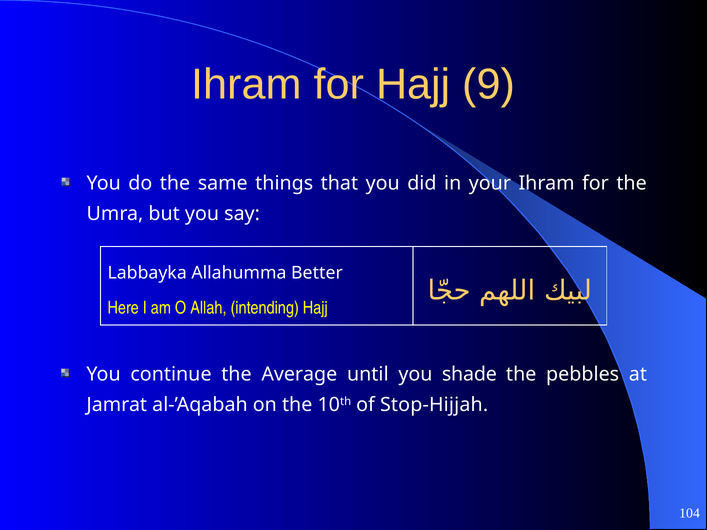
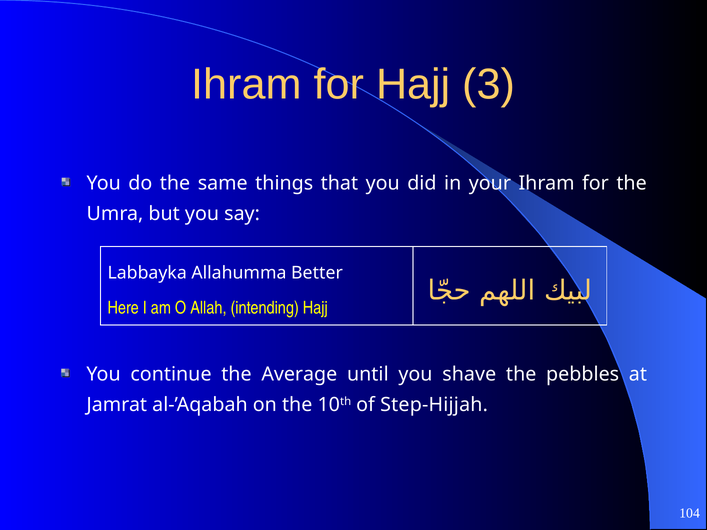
9: 9 -> 3
shade: shade -> shave
Stop-Hijjah: Stop-Hijjah -> Step-Hijjah
